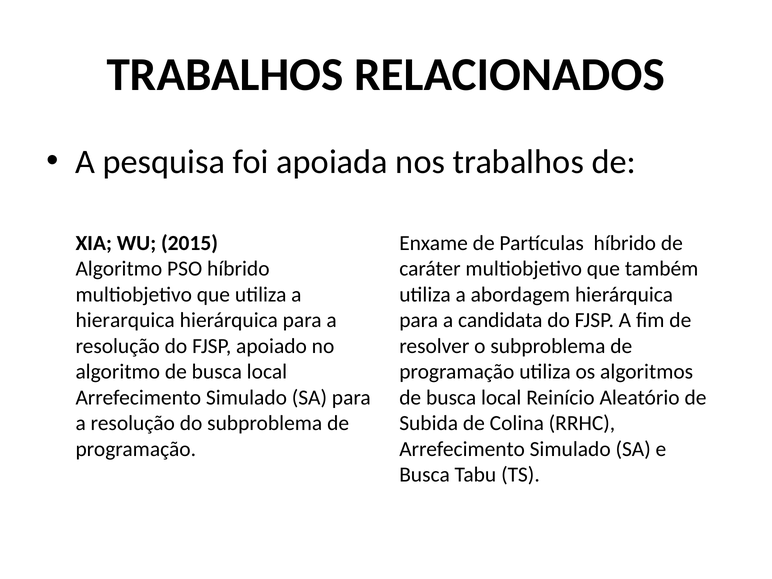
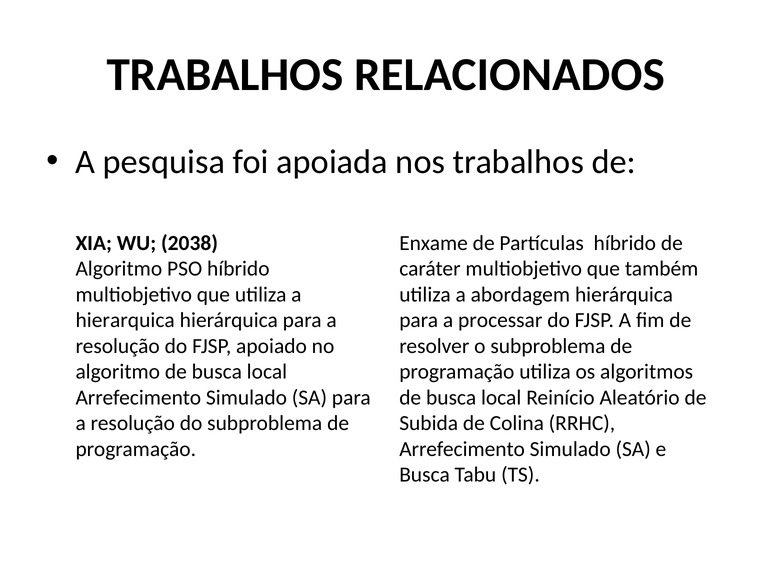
2015: 2015 -> 2038
candidata: candidata -> processar
